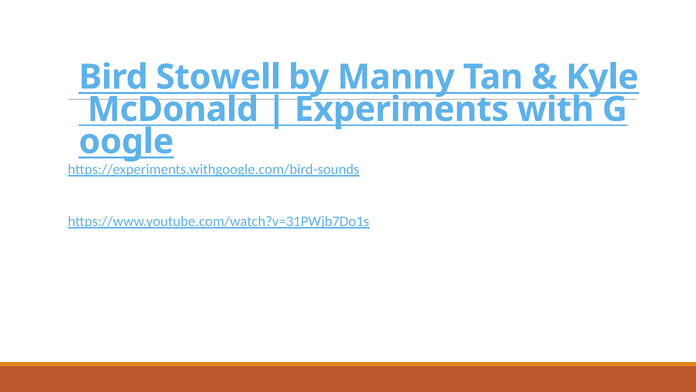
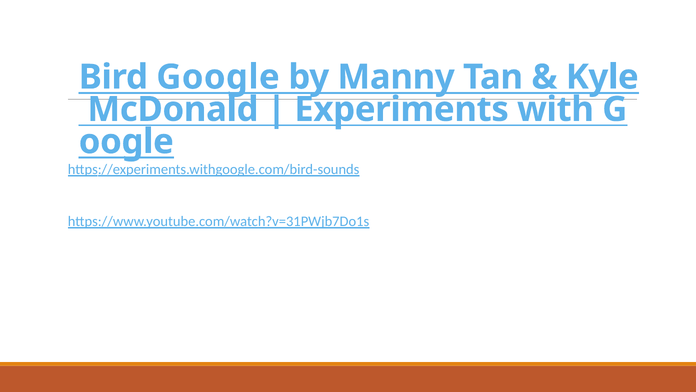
Stowell: Stowell -> Google
